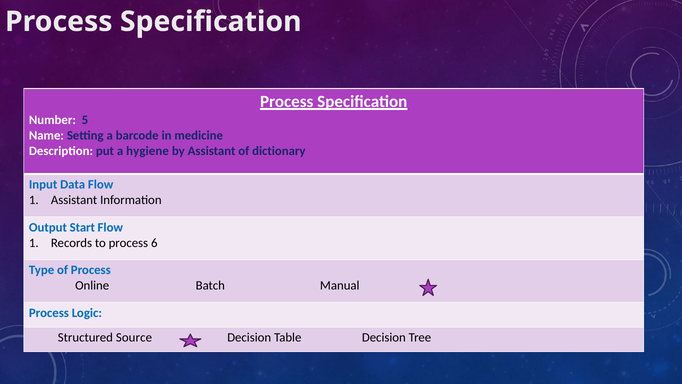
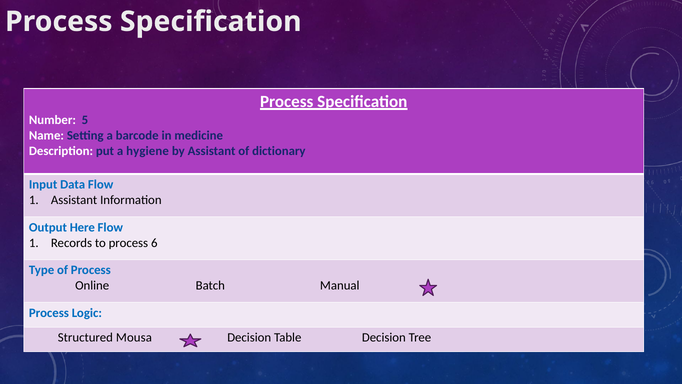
Start: Start -> Here
Source: Source -> Mousa
